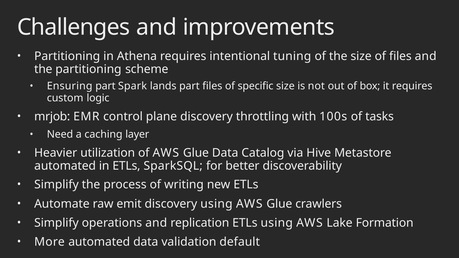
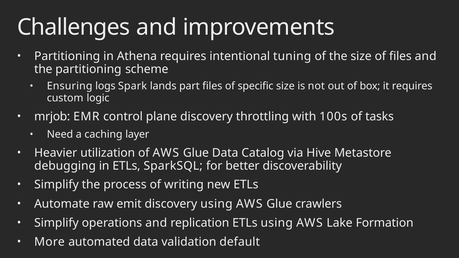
Ensuring part: part -> logs
automated at (65, 166): automated -> debugging
